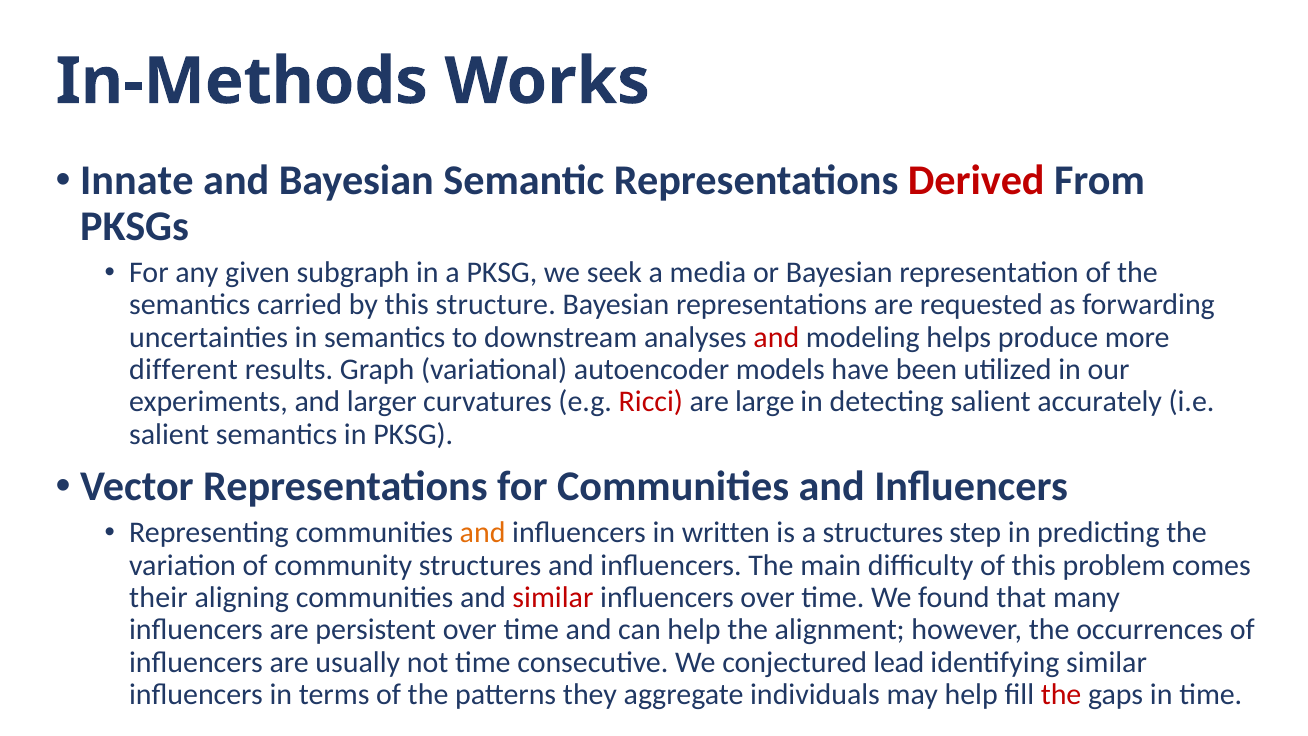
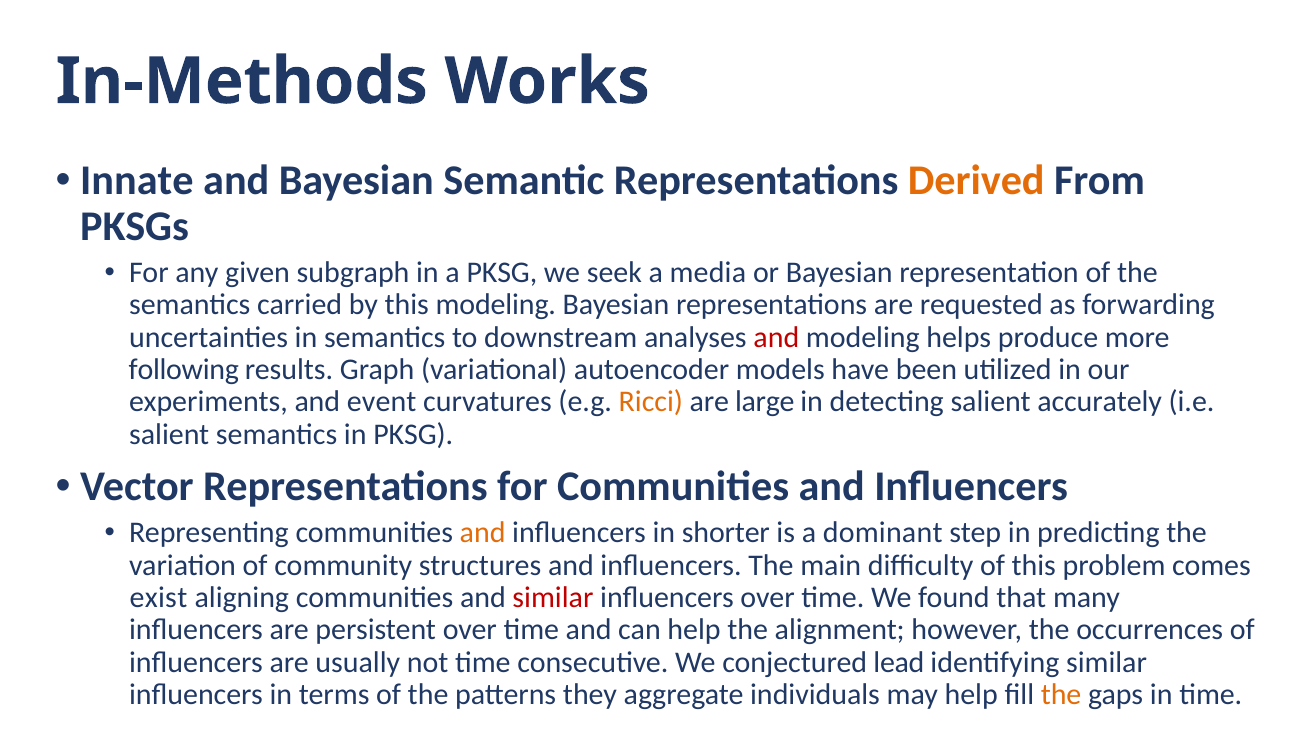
Derived colour: red -> orange
this structure: structure -> modeling
different: different -> following
larger: larger -> event
Ricci colour: red -> orange
written: written -> shorter
a structures: structures -> dominant
their: their -> exist
the at (1061, 695) colour: red -> orange
